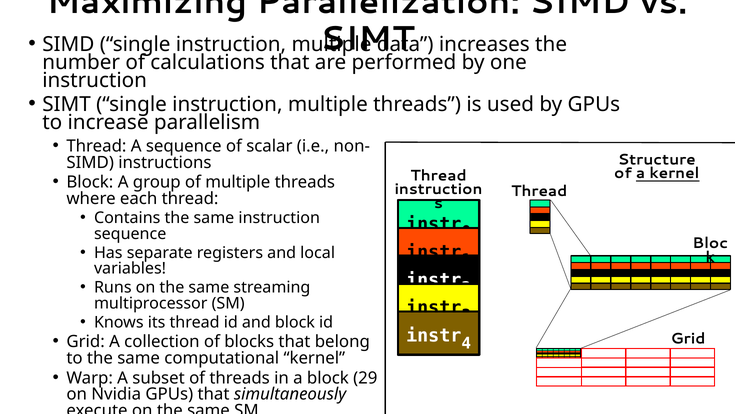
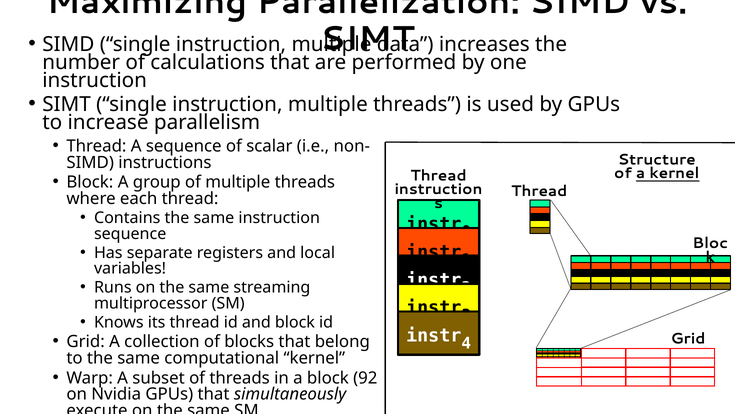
29: 29 -> 92
